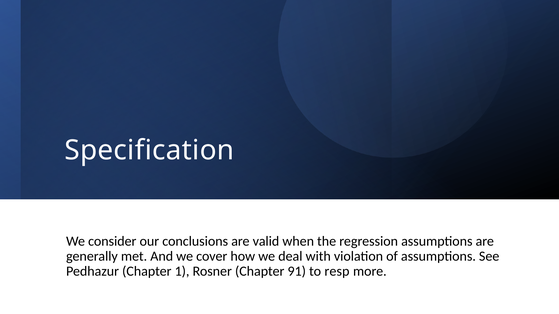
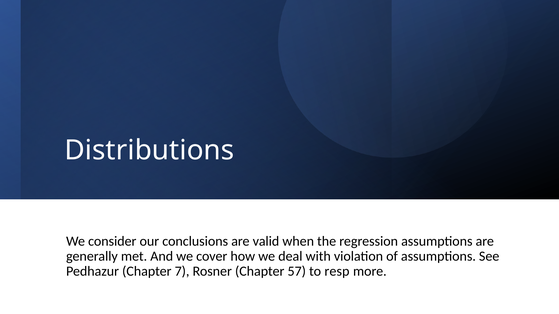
Specification: Specification -> Distributions
1: 1 -> 7
91: 91 -> 57
